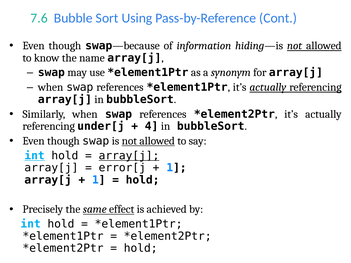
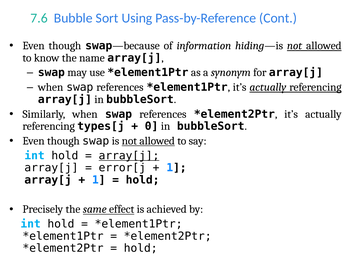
under[j: under[j -> types[j
4: 4 -> 0
int at (35, 156) underline: present -> none
